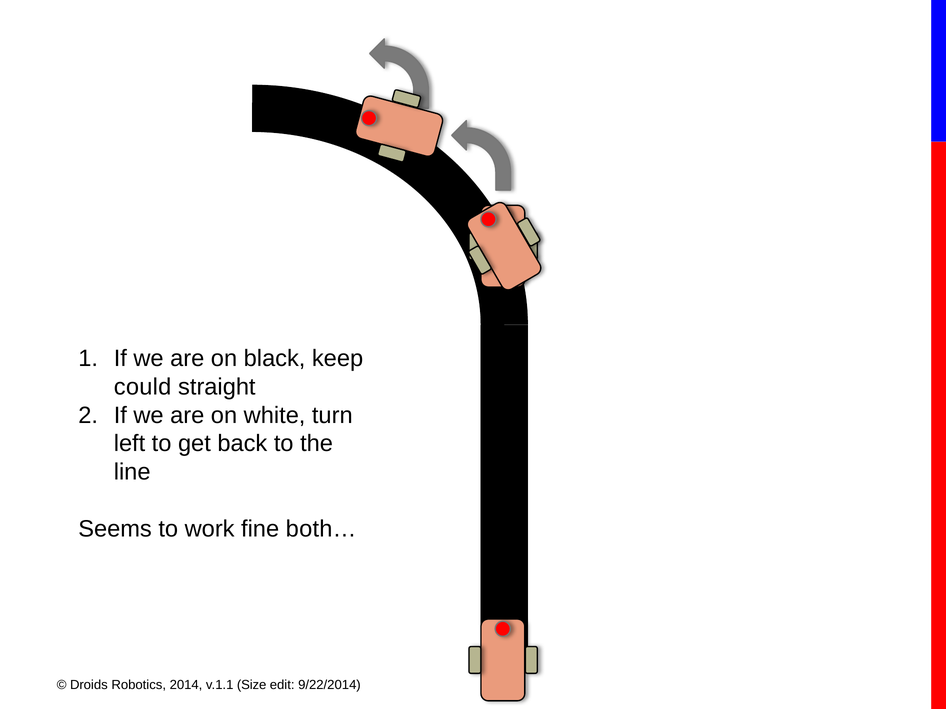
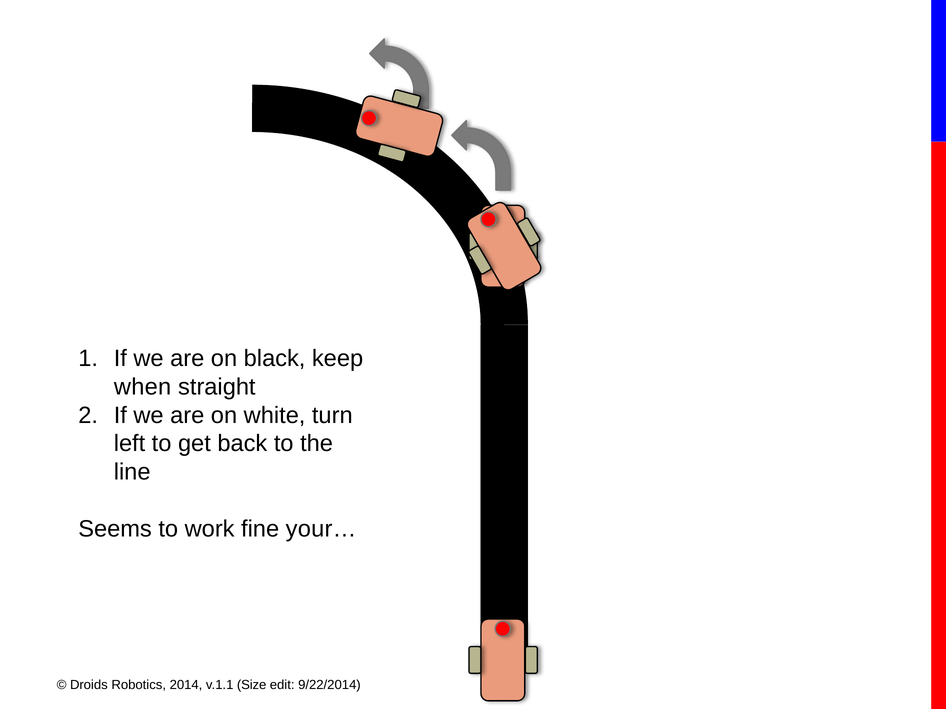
could: could -> when
both…: both… -> your…
